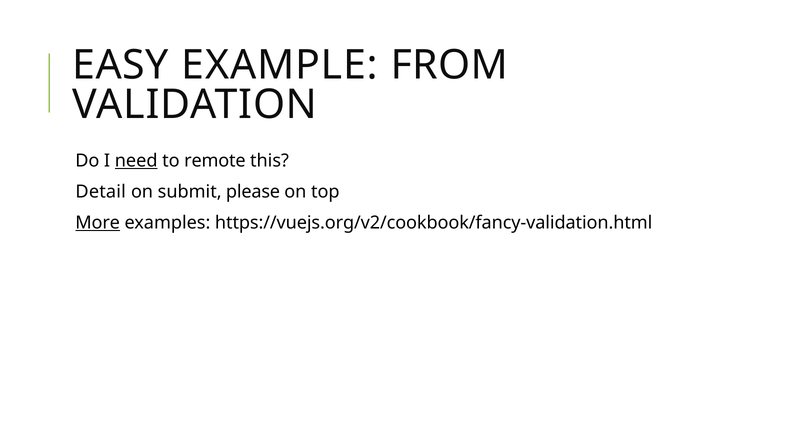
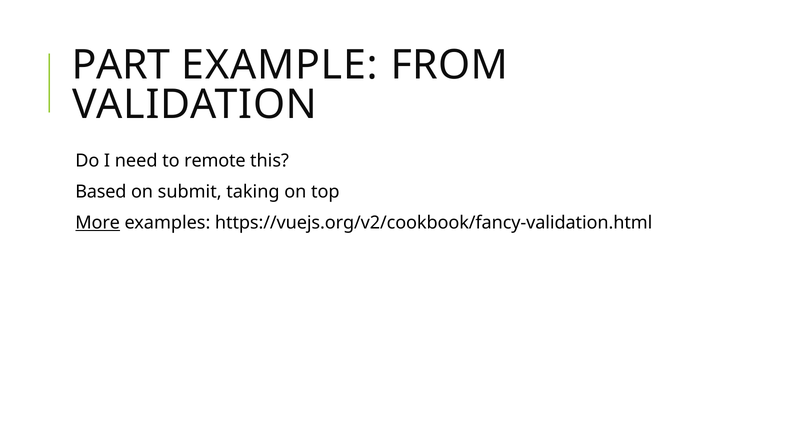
EASY: EASY -> PART
need underline: present -> none
Detail: Detail -> Based
please: please -> taking
